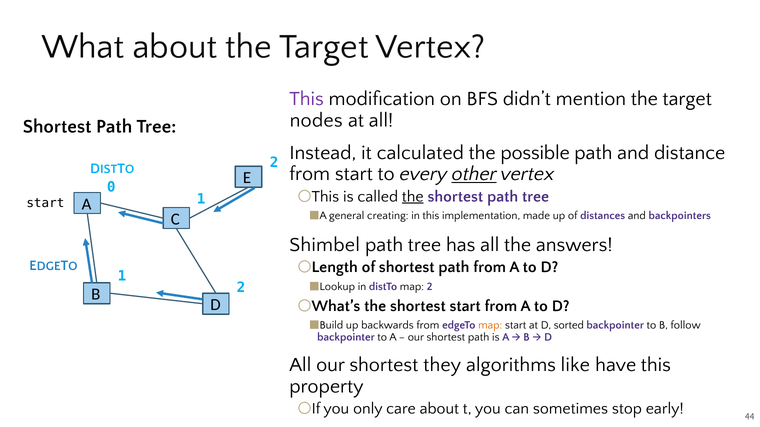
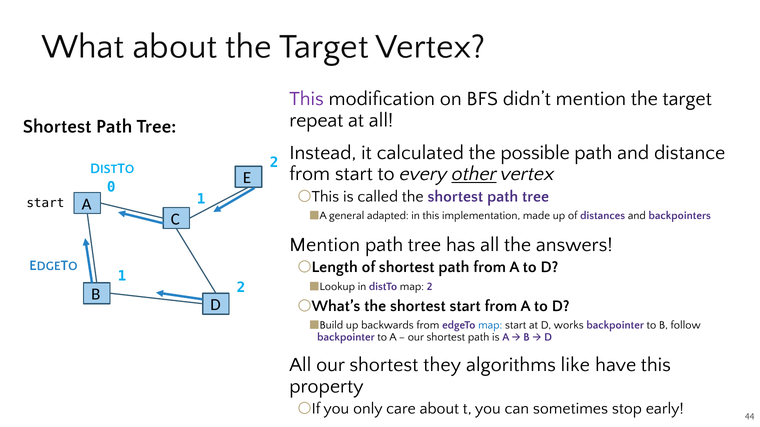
nodes: nodes -> repeat
the at (413, 197) underline: present -> none
creating: creating -> adapted
Shimbel at (325, 245): Shimbel -> Mention
map at (490, 325) colour: orange -> blue
sorted: sorted -> works
